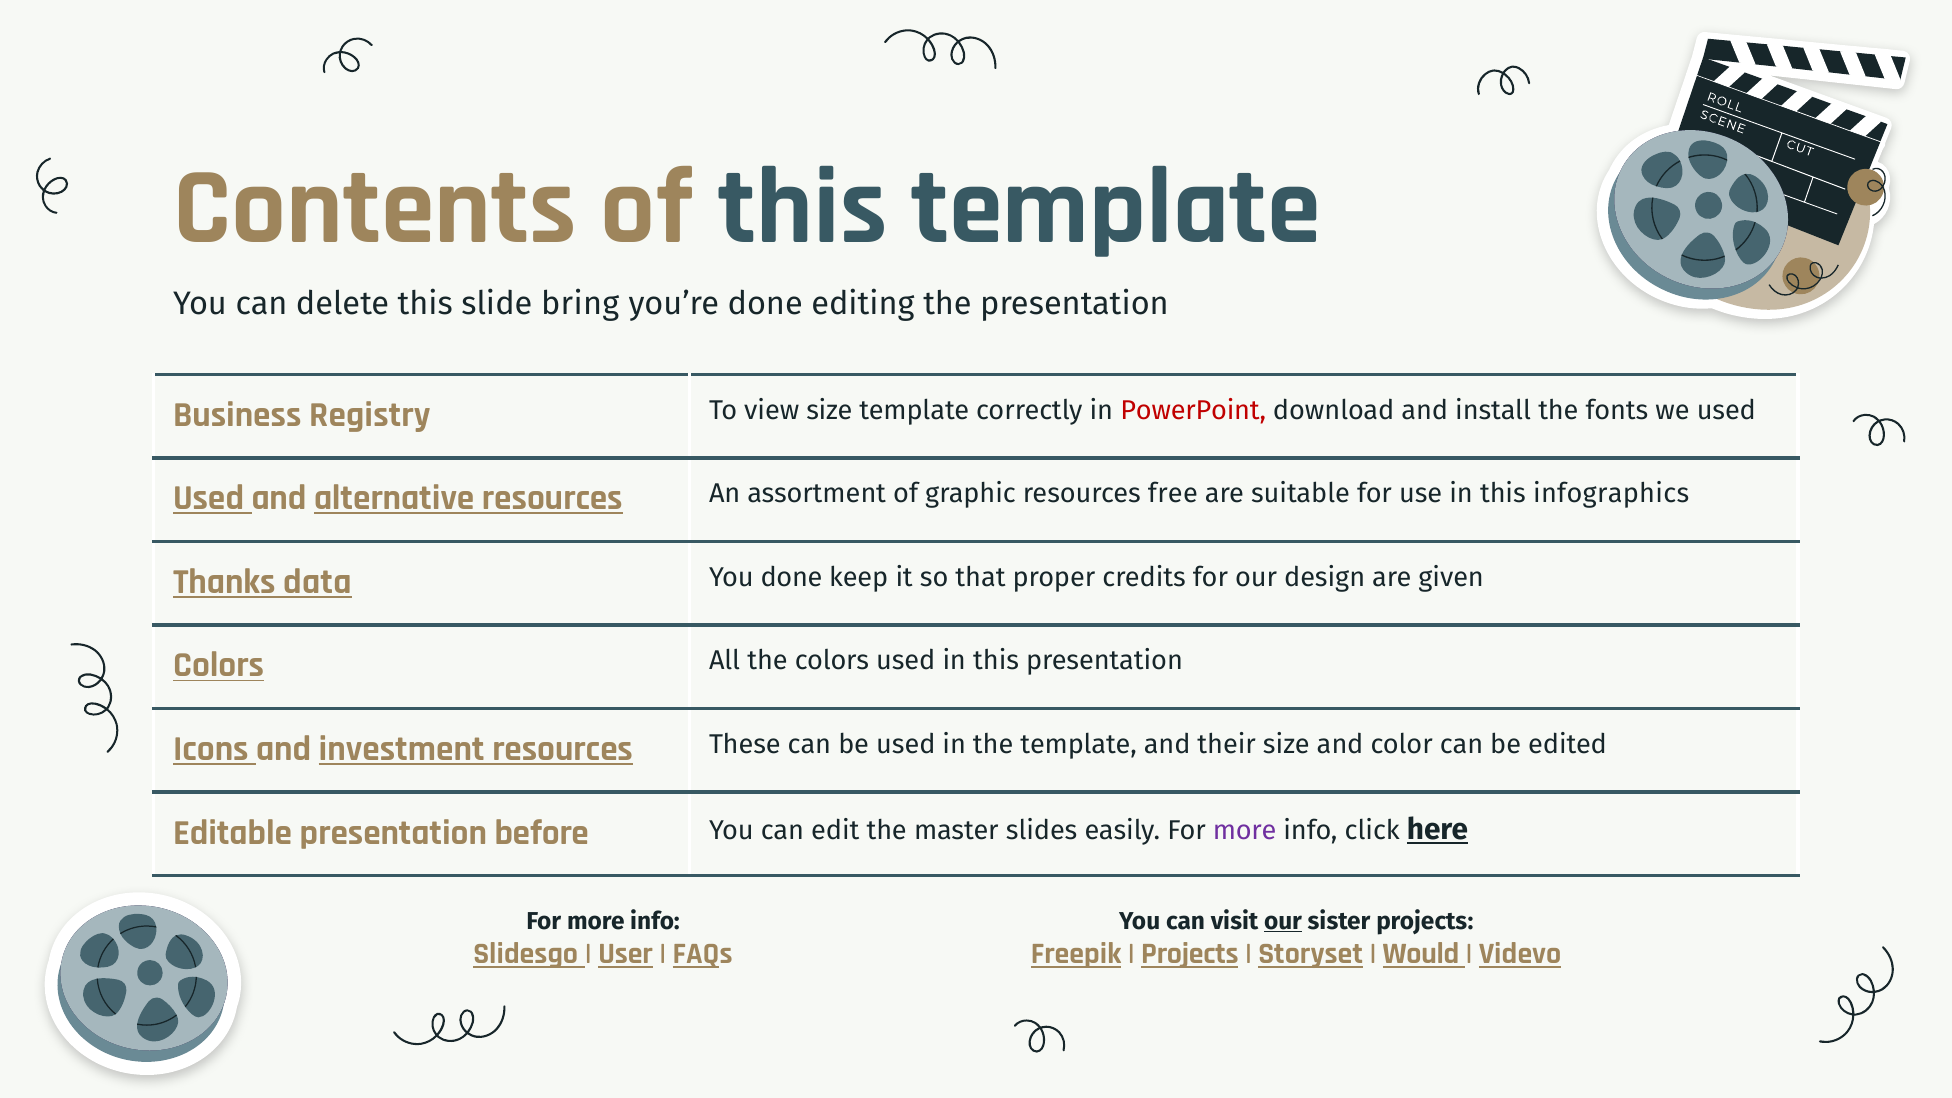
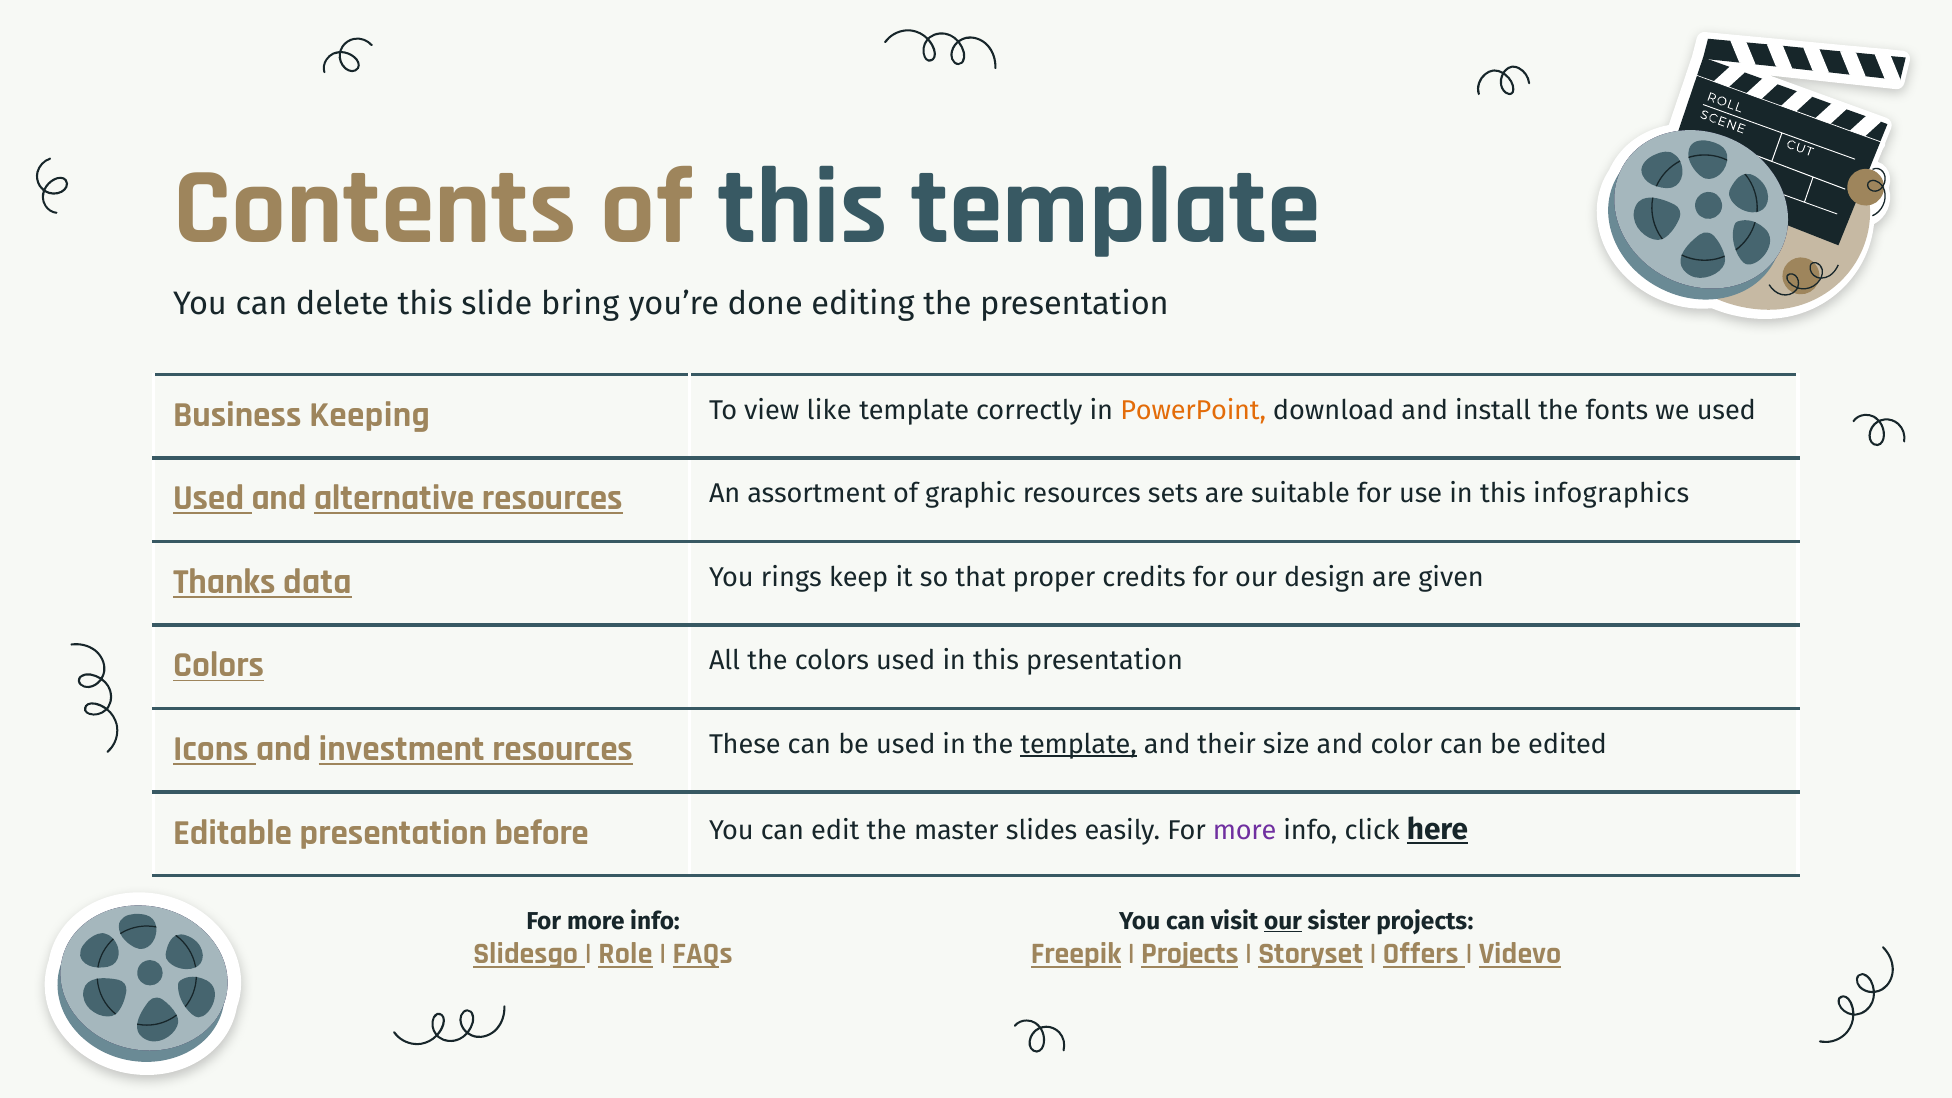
Registry: Registry -> Keeping
view size: size -> like
PowerPoint colour: red -> orange
free: free -> sets
You done: done -> rings
template at (1079, 744) underline: none -> present
User: User -> Role
Would: Would -> Offers
